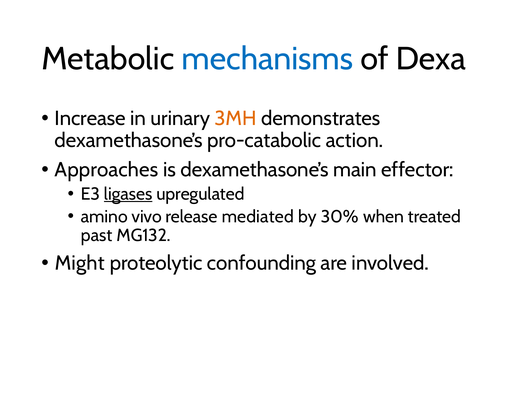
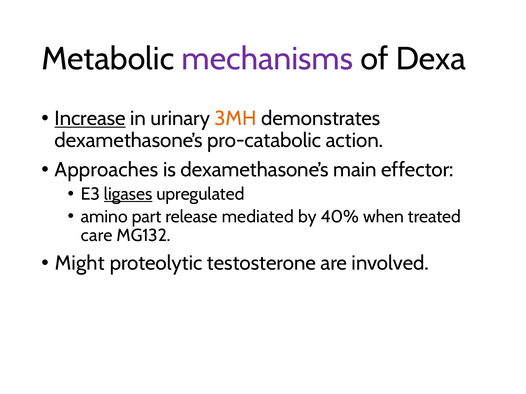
mechanisms colour: blue -> purple
Increase underline: none -> present
vivo: vivo -> part
30%: 30% -> 40%
past: past -> care
confounding: confounding -> testosterone
